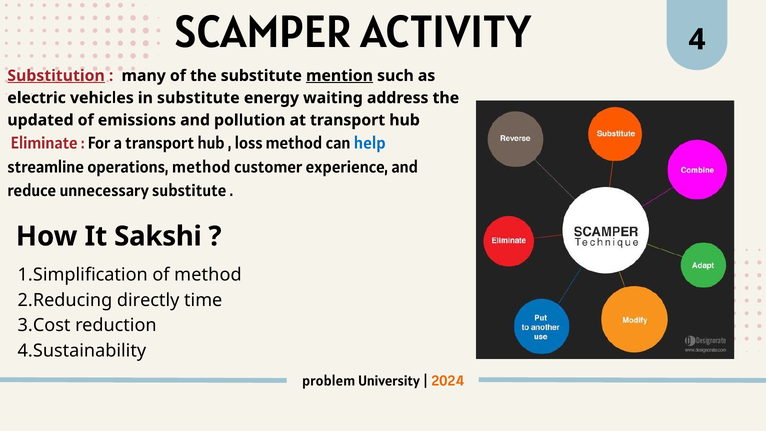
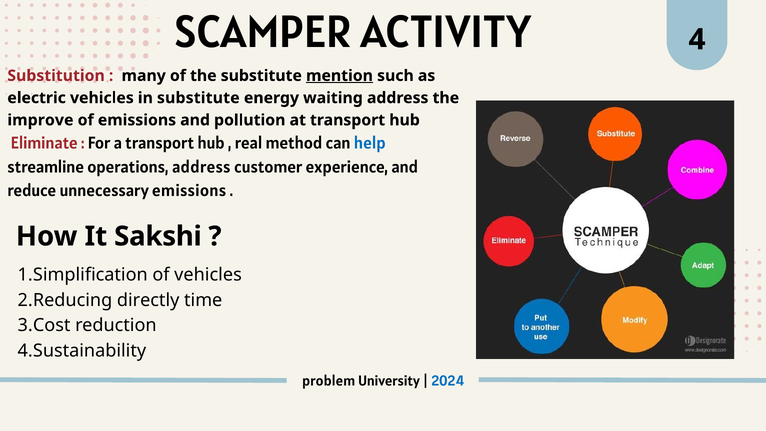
Substitution underline: present -> none
updated: updated -> improve
loss: loss -> real
operations method: method -> address
unnecessary substitute: substitute -> emissions
of method: method -> vehicles
2024 colour: orange -> blue
